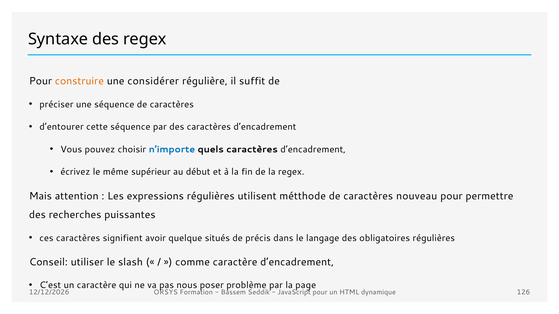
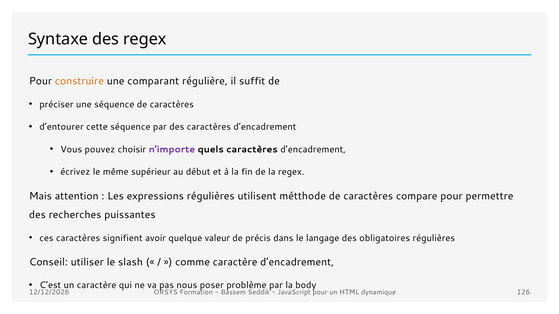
considérer: considérer -> comparant
n’importe colour: blue -> purple
nouveau: nouveau -> compare
situés: situés -> valeur
page: page -> body
